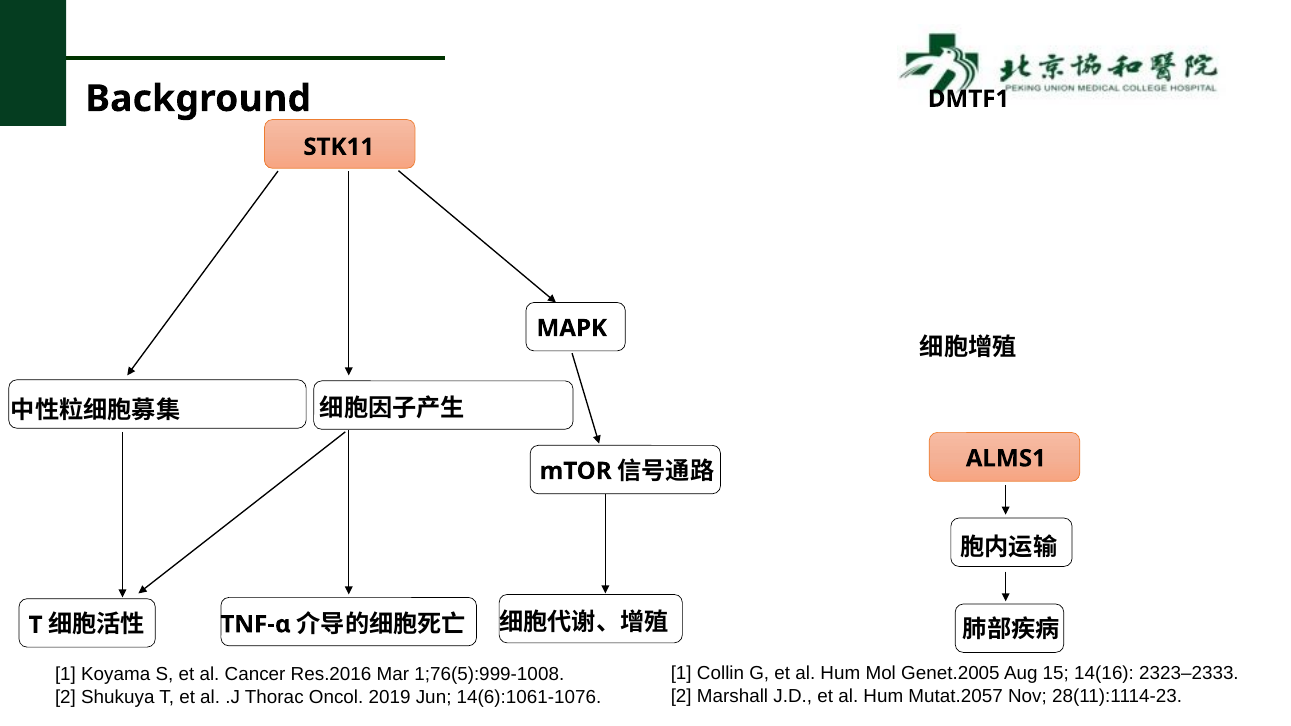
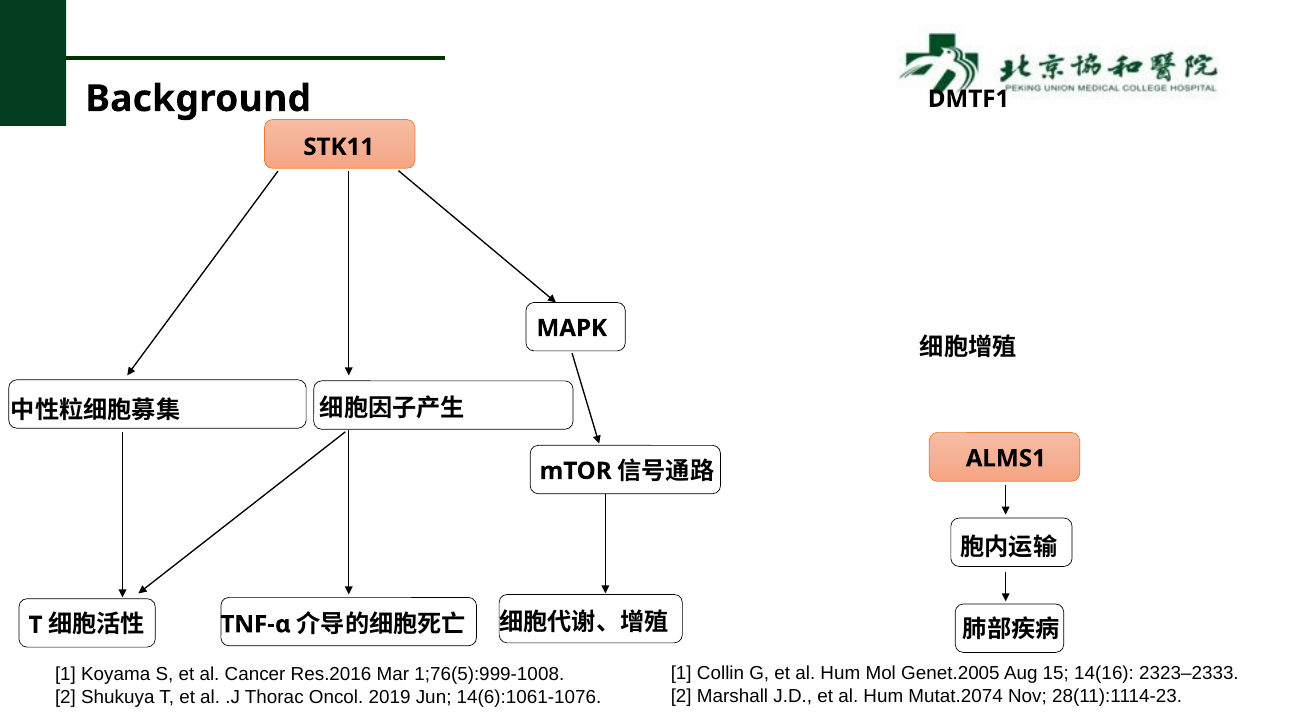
Mutat.2057: Mutat.2057 -> Mutat.2074
